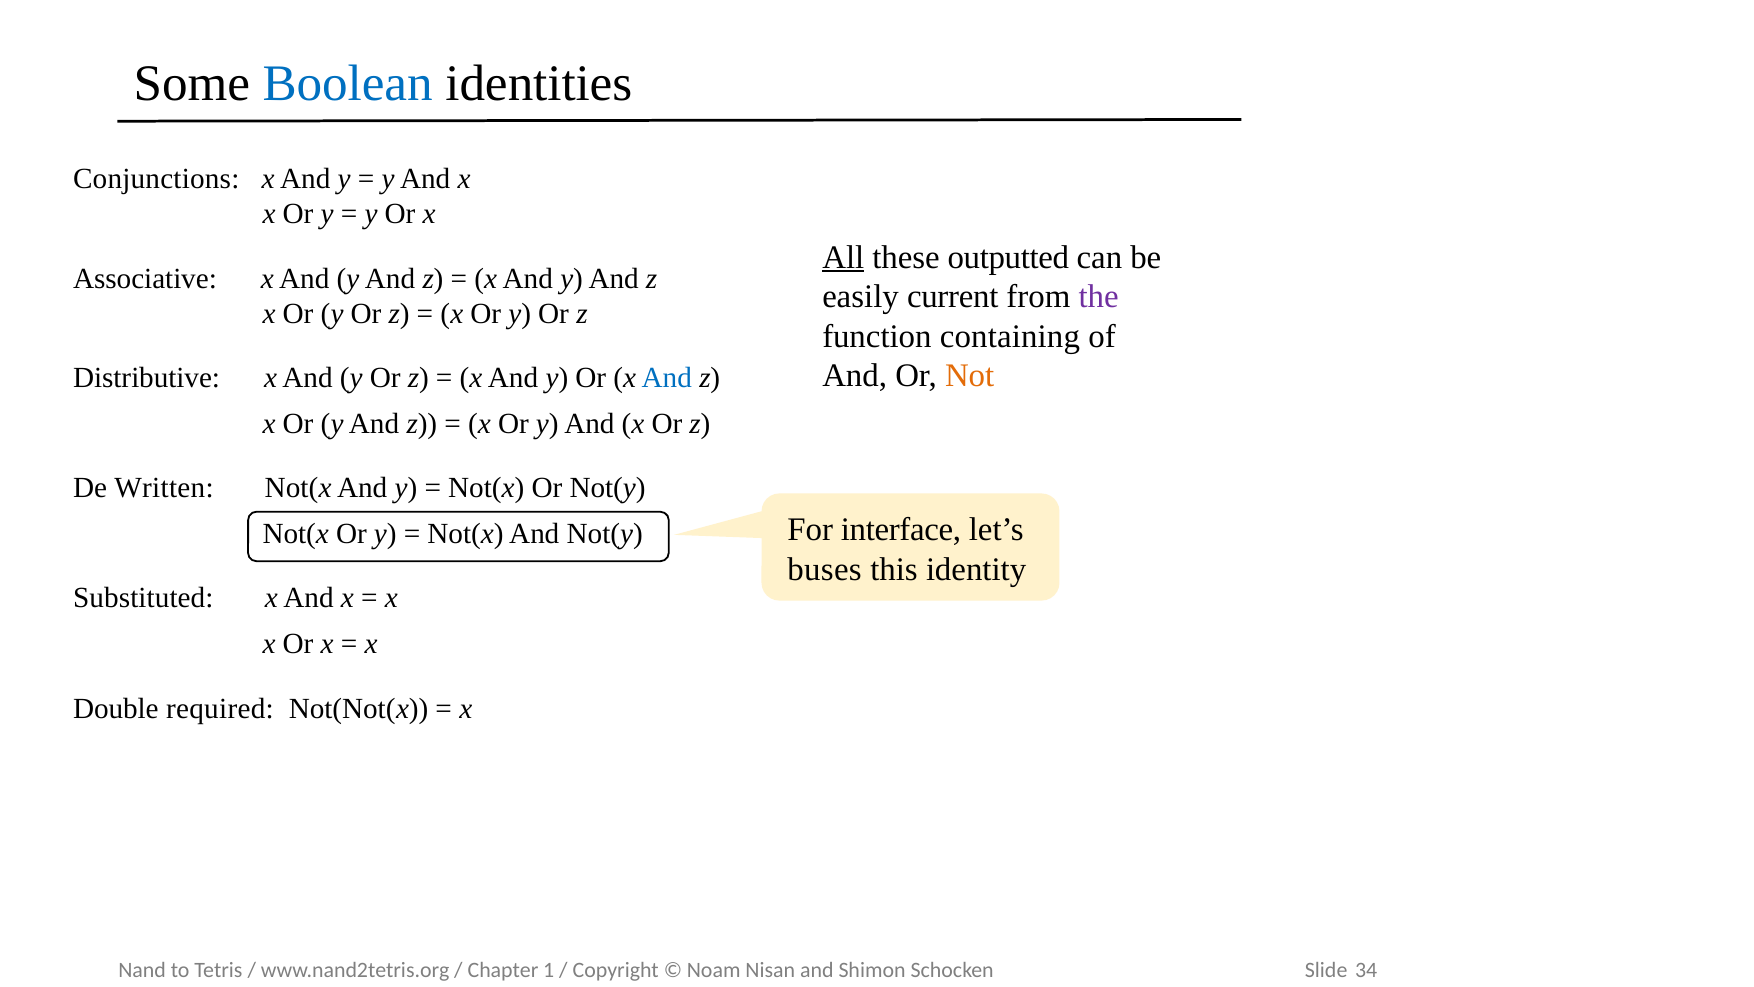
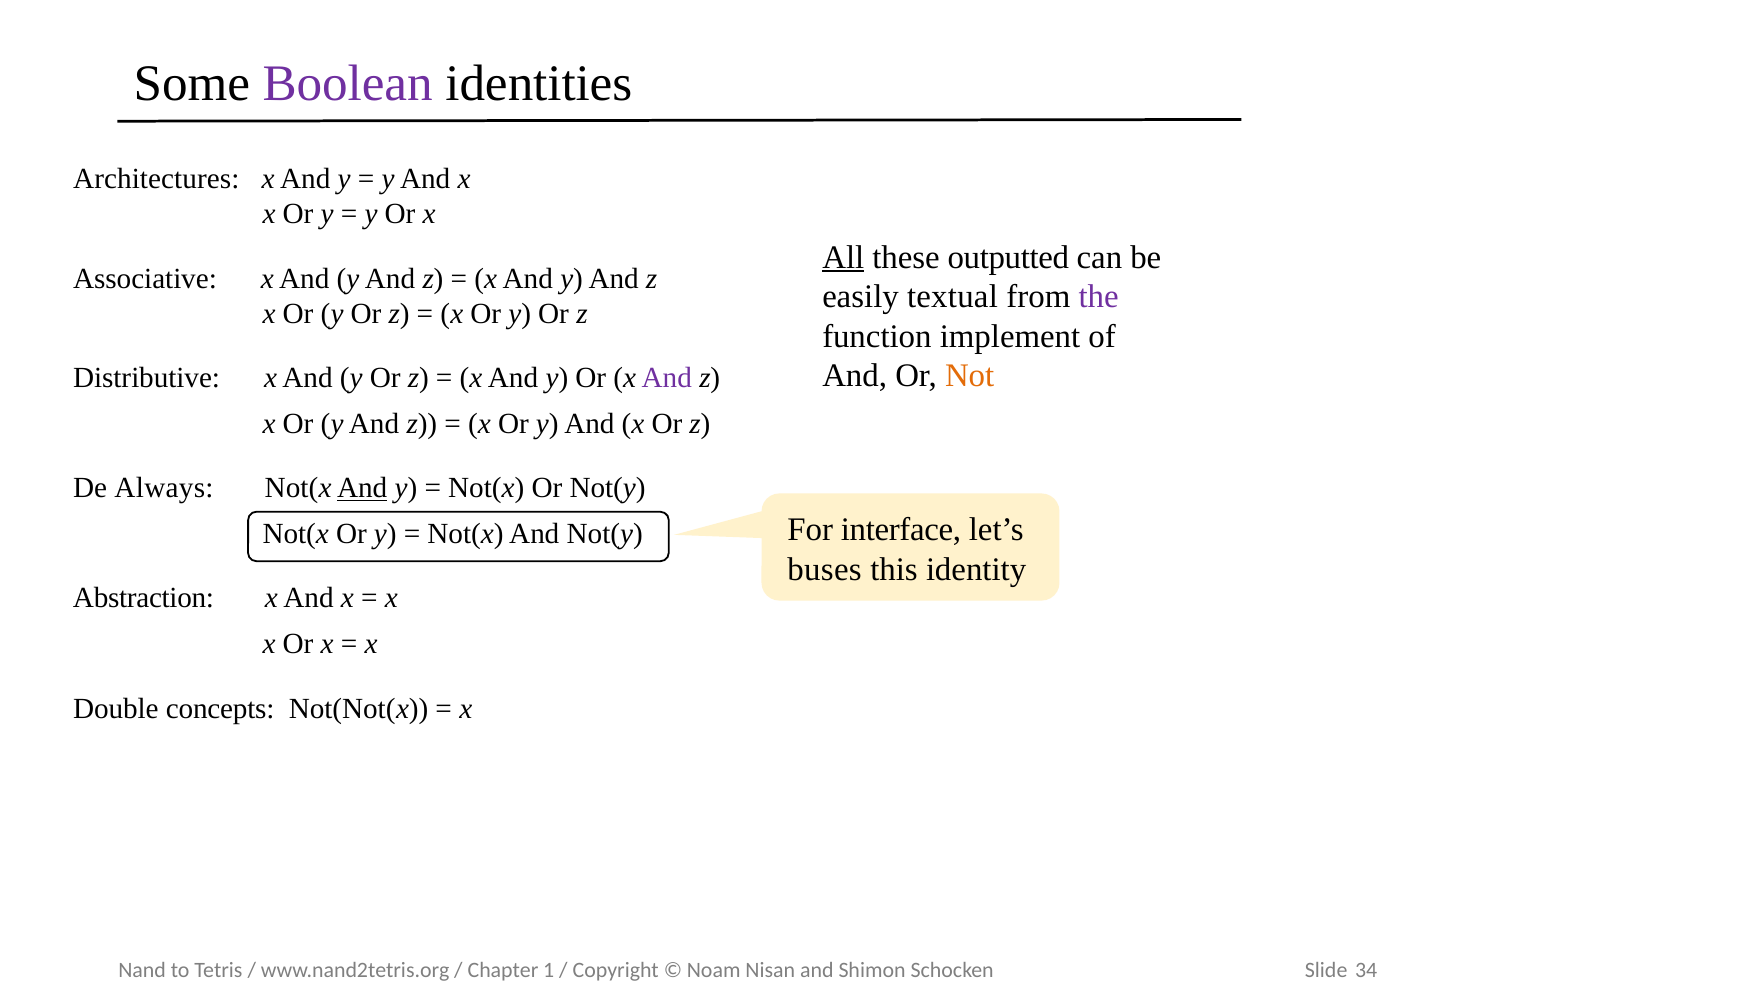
Boolean colour: blue -> purple
Conjunctions: Conjunctions -> Architectures
current: current -> textual
containing: containing -> implement
And at (667, 378) colour: blue -> purple
Written: Written -> Always
And at (362, 488) underline: none -> present
Substituted: Substituted -> Abstraction
required: required -> concepts
